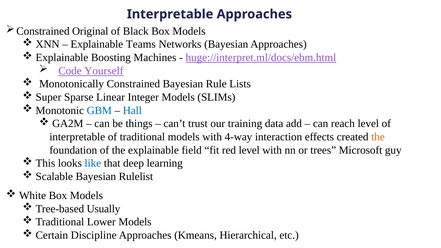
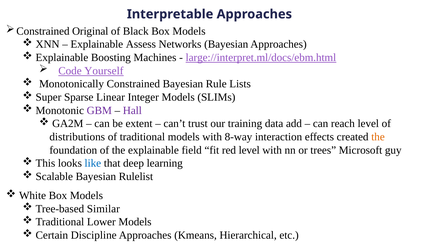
Teams: Teams -> Assess
huge://interpret.ml/docs/ebm.html: huge://interpret.ml/docs/ebm.html -> large://interpret.ml/docs/ebm.html
GBM colour: blue -> purple
Hall colour: blue -> purple
things: things -> extent
interpretable at (77, 137): interpretable -> distributions
4-way: 4-way -> 8-way
Usually: Usually -> Similar
